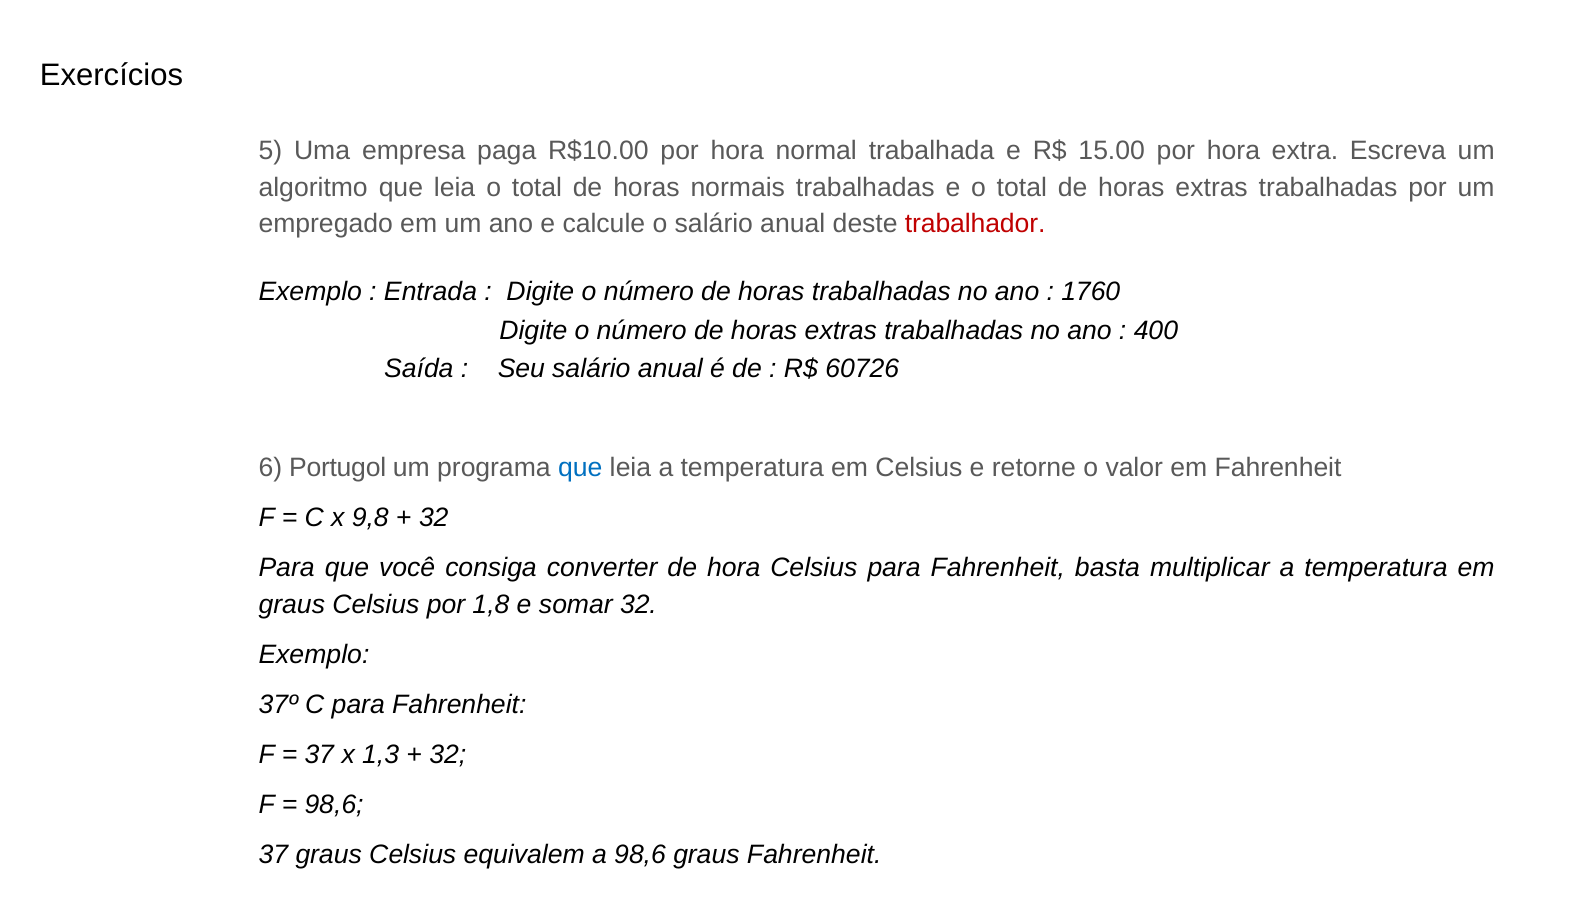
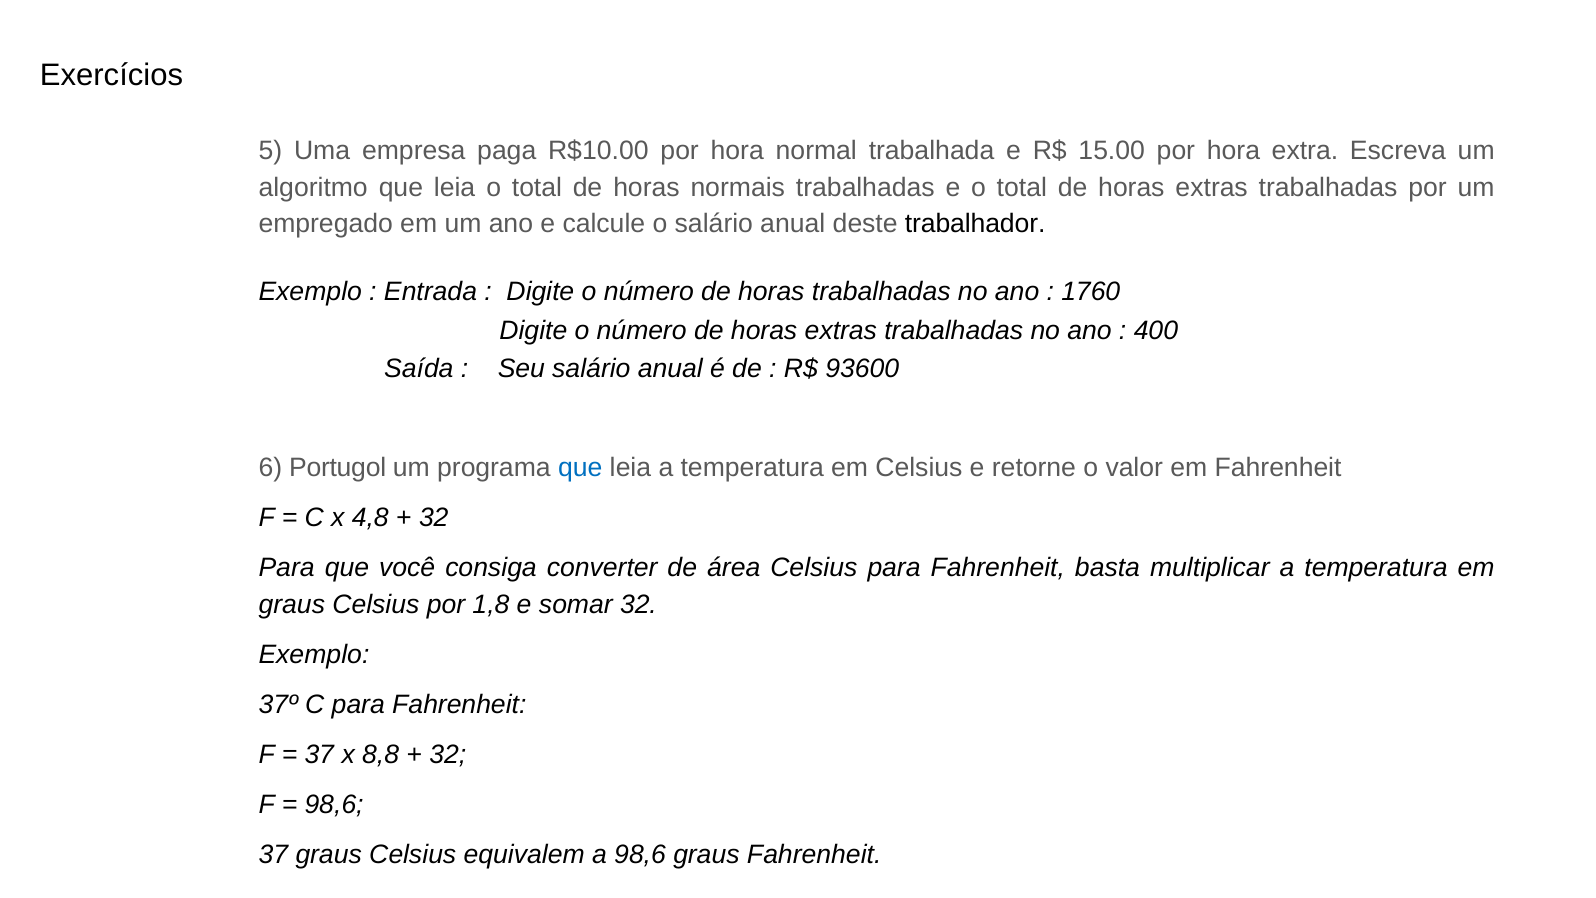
trabalhador colour: red -> black
60726: 60726 -> 93600
9,8: 9,8 -> 4,8
de hora: hora -> área
1,3: 1,3 -> 8,8
